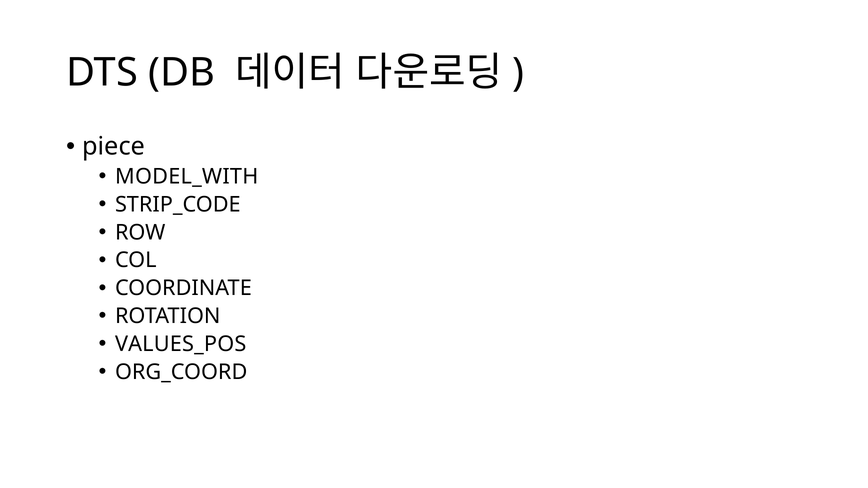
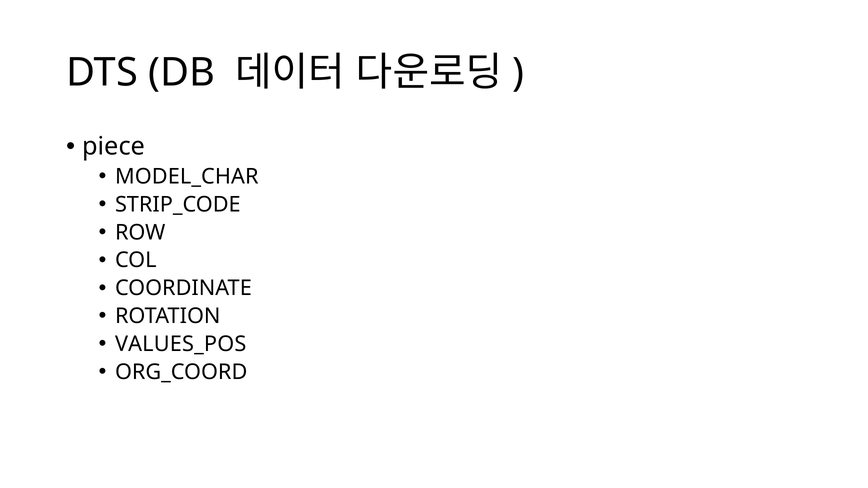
MODEL_WITH: MODEL_WITH -> MODEL_CHAR
